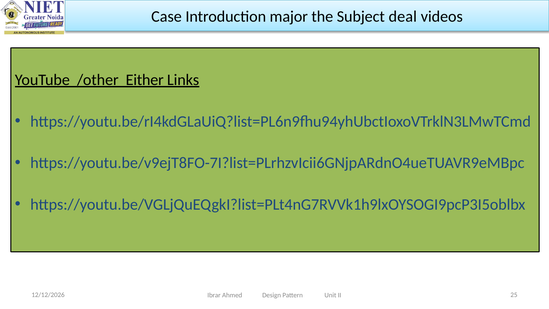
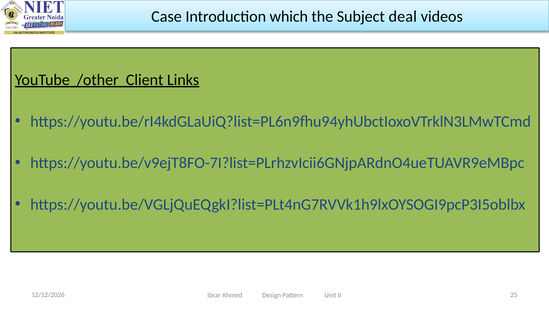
major: major -> which
Either: Either -> Client
